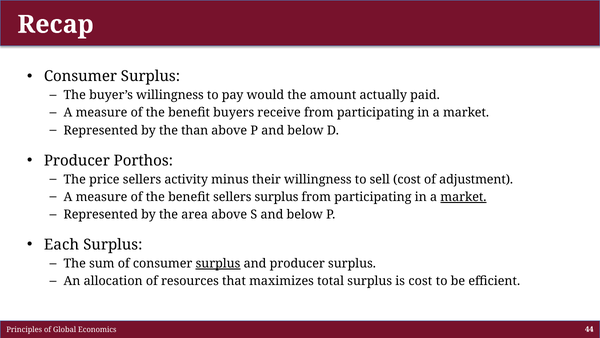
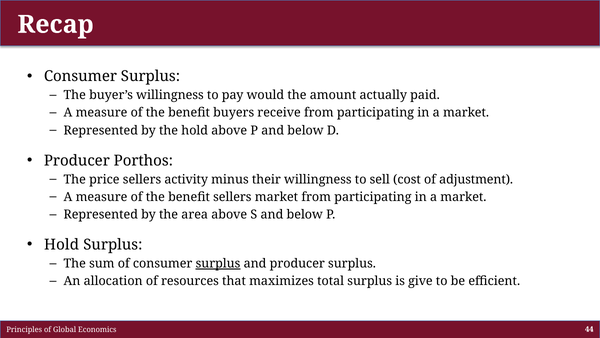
the than: than -> hold
sellers surplus: surplus -> market
market at (463, 197) underline: present -> none
Each at (62, 245): Each -> Hold
is cost: cost -> give
